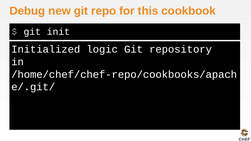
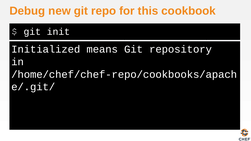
logic: logic -> means
